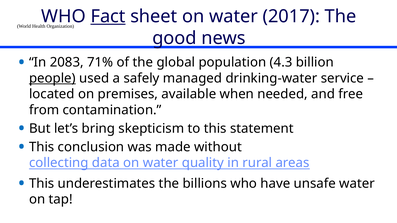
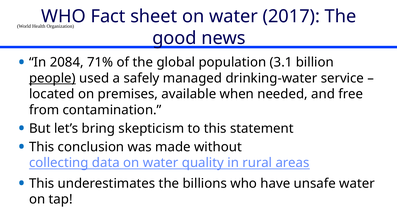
Fact underline: present -> none
2083: 2083 -> 2084
4.3: 4.3 -> 3.1
